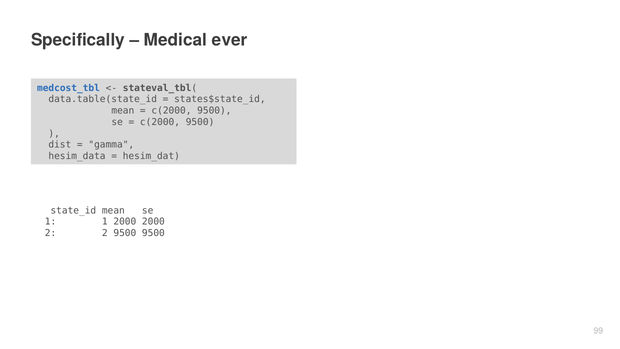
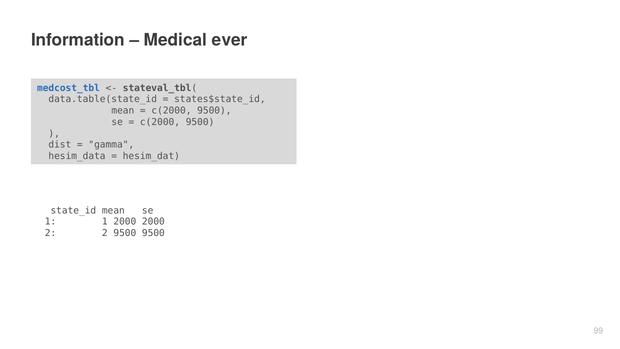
Specifically: Specifically -> Information
